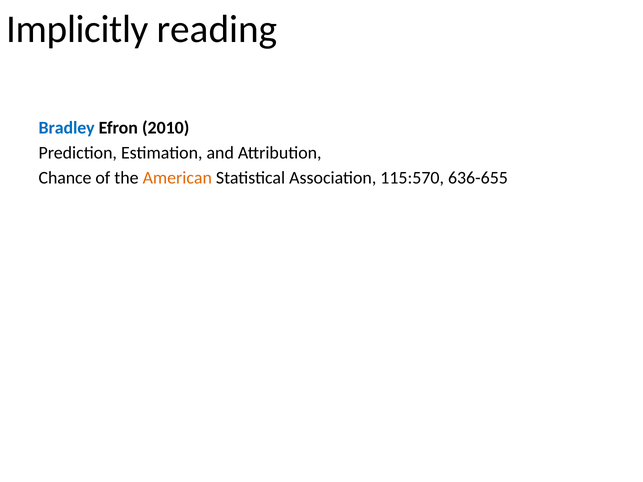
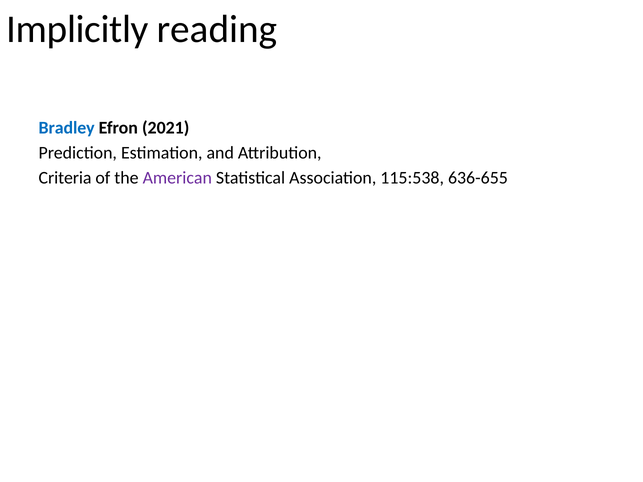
2010: 2010 -> 2021
Chance: Chance -> Criteria
American colour: orange -> purple
115:570: 115:570 -> 115:538
